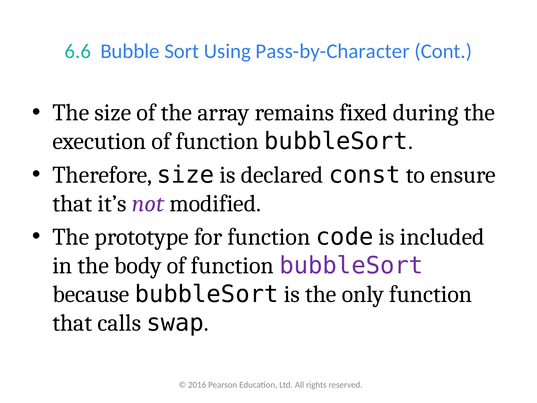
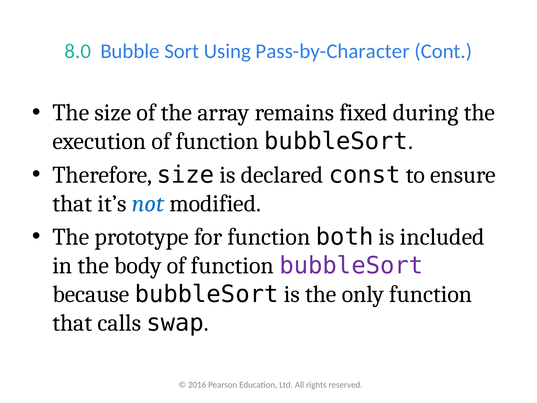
6.6: 6.6 -> 8.0
not colour: purple -> blue
code: code -> both
